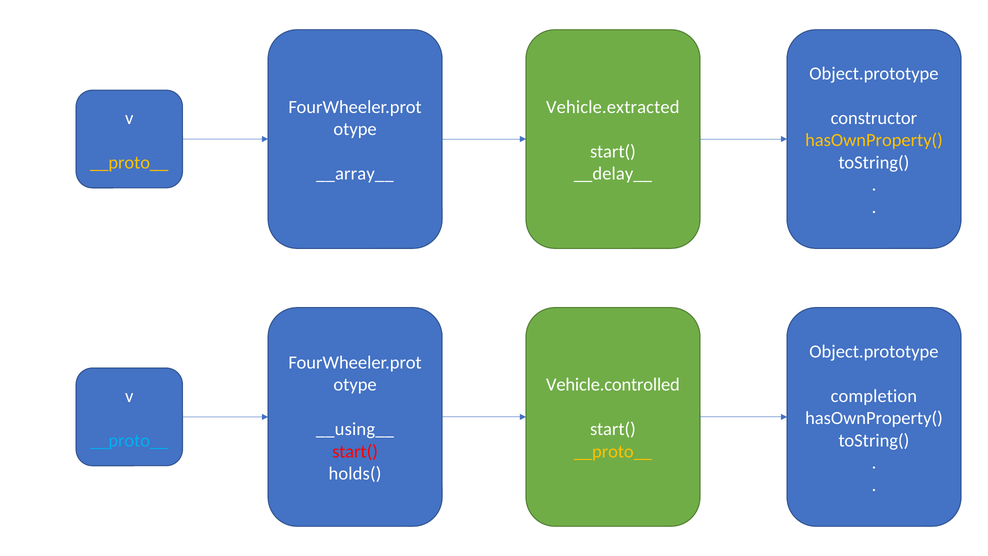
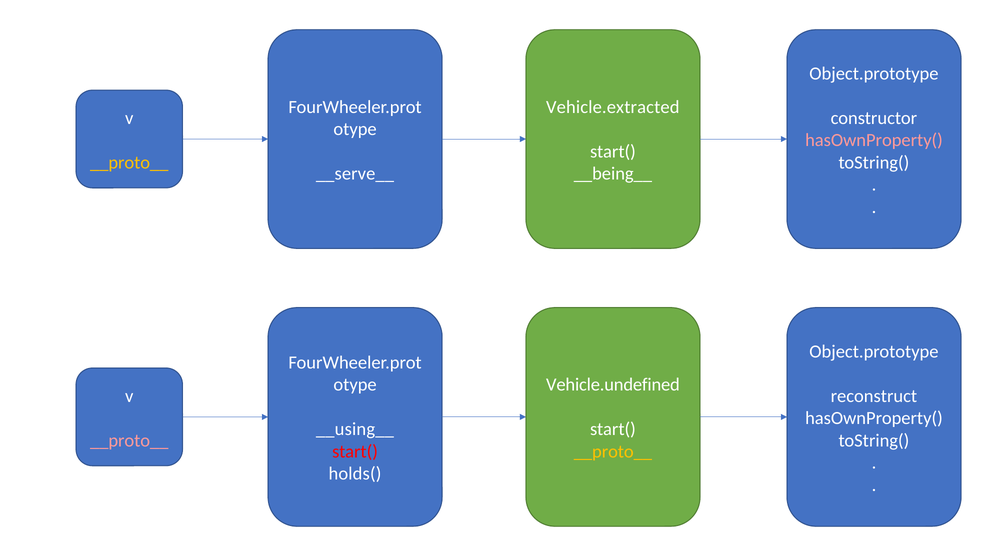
hasOwnProperty( at (874, 140) colour: yellow -> pink
__array__: __array__ -> __serve__
__delay__: __delay__ -> __being__
Vehicle.controlled: Vehicle.controlled -> Vehicle.undefined
completion: completion -> reconstruct
__proto__ at (129, 440) colour: light blue -> pink
